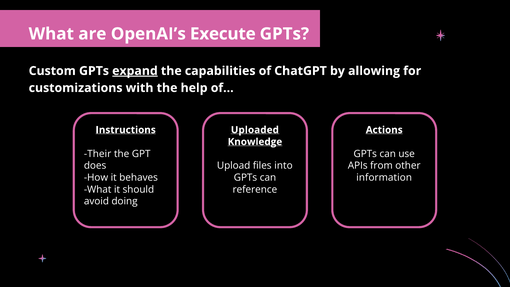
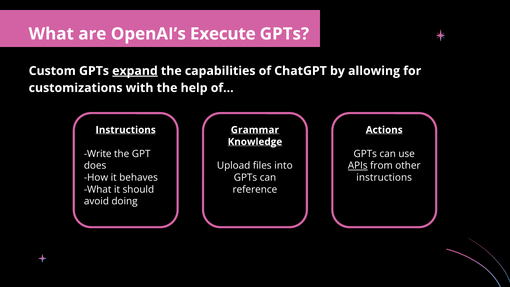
Uploaded: Uploaded -> Grammar
Their: Their -> Write
APIs underline: none -> present
information at (384, 177): information -> instructions
